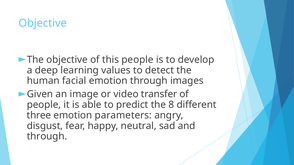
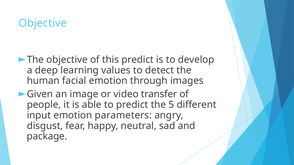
this people: people -> predict
8: 8 -> 5
three: three -> input
through at (47, 137): through -> package
